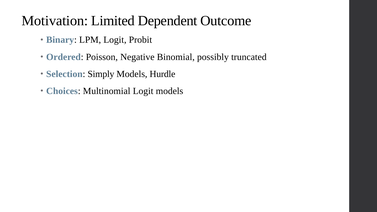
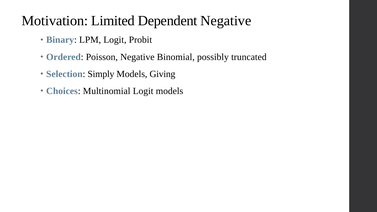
Dependent Outcome: Outcome -> Negative
Hurdle: Hurdle -> Giving
